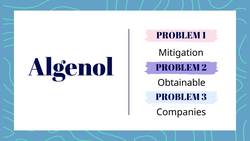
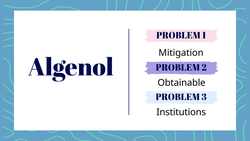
Companies: Companies -> Institutions
